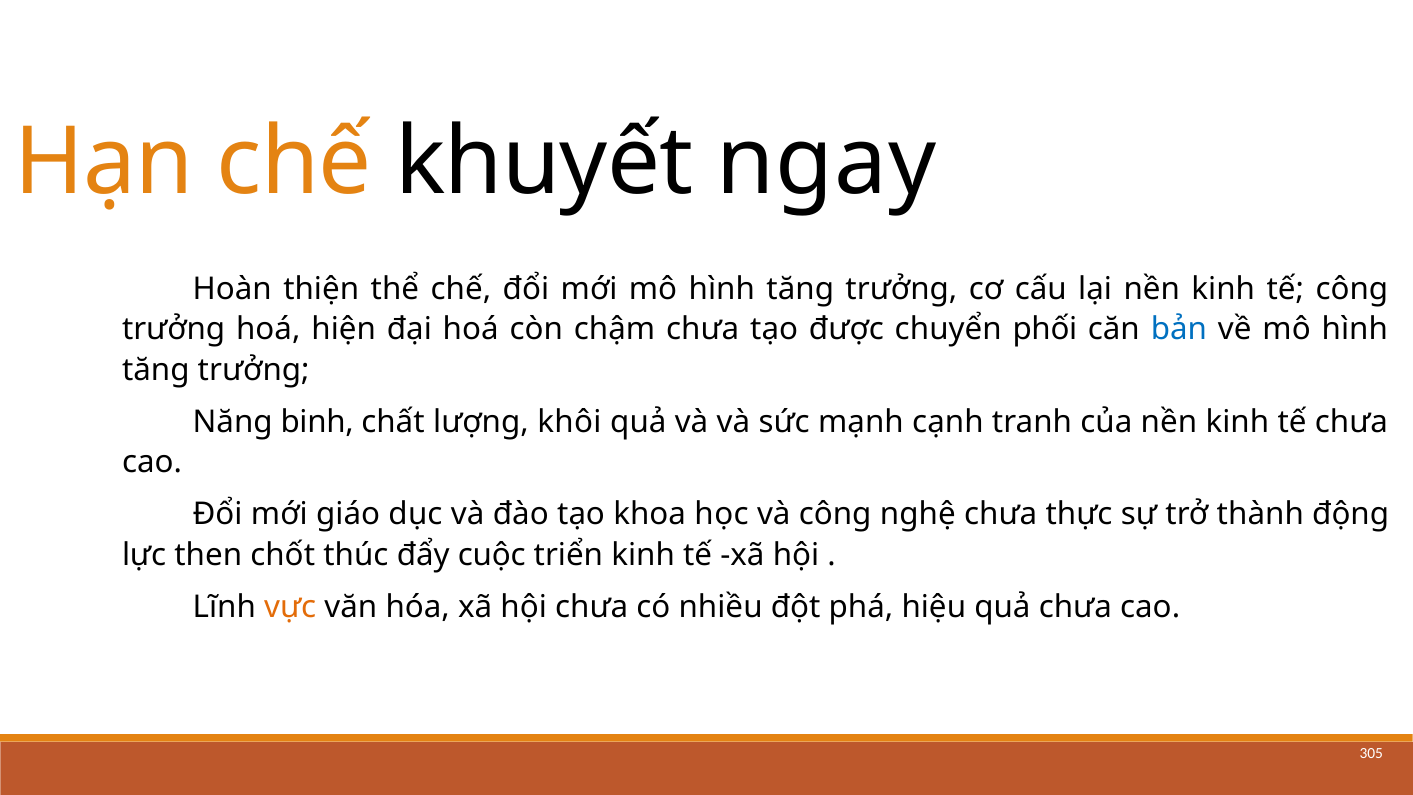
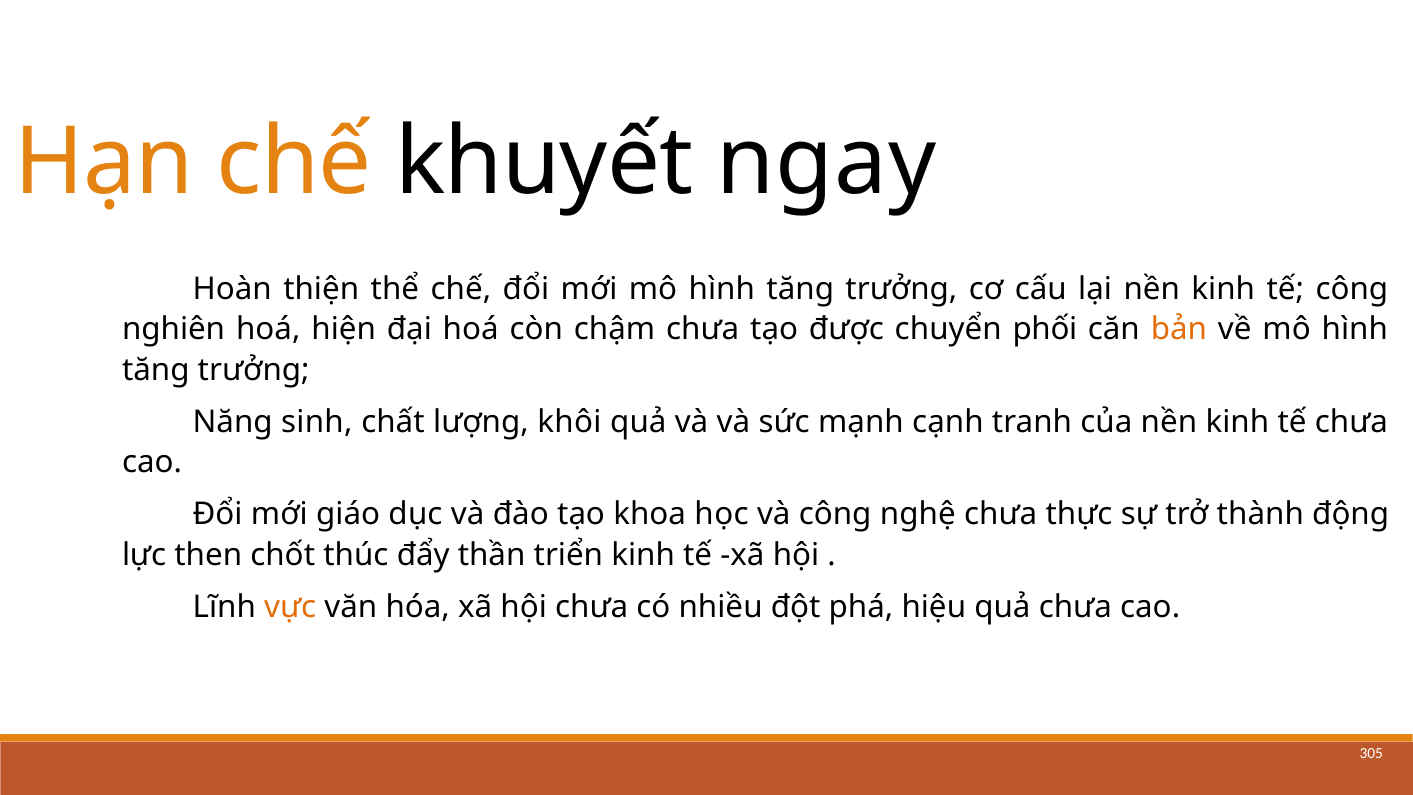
trưởng at (174, 329): trưởng -> nghiên
bản colour: blue -> orange
binh: binh -> sinh
cuộc: cuộc -> thần
